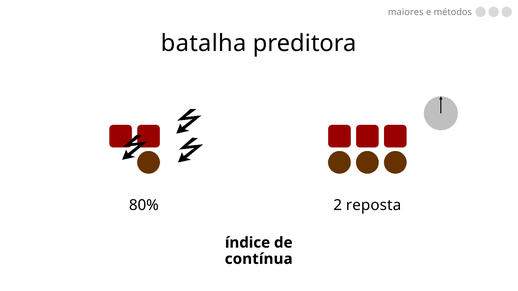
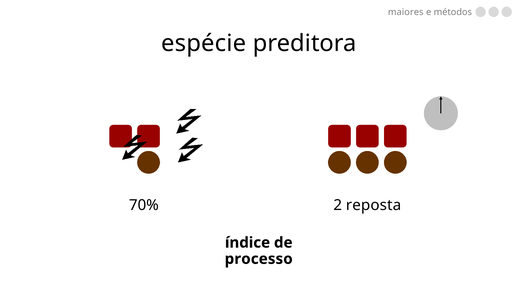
batalha: batalha -> espécie
80%: 80% -> 70%
contínua: contínua -> processo
